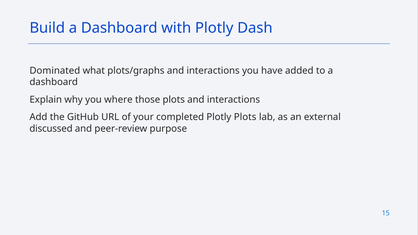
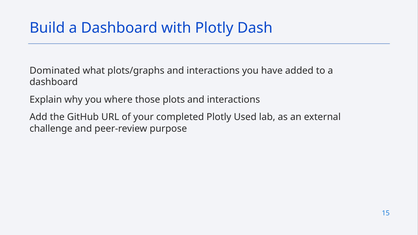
Plotly Plots: Plots -> Used
discussed: discussed -> challenge
